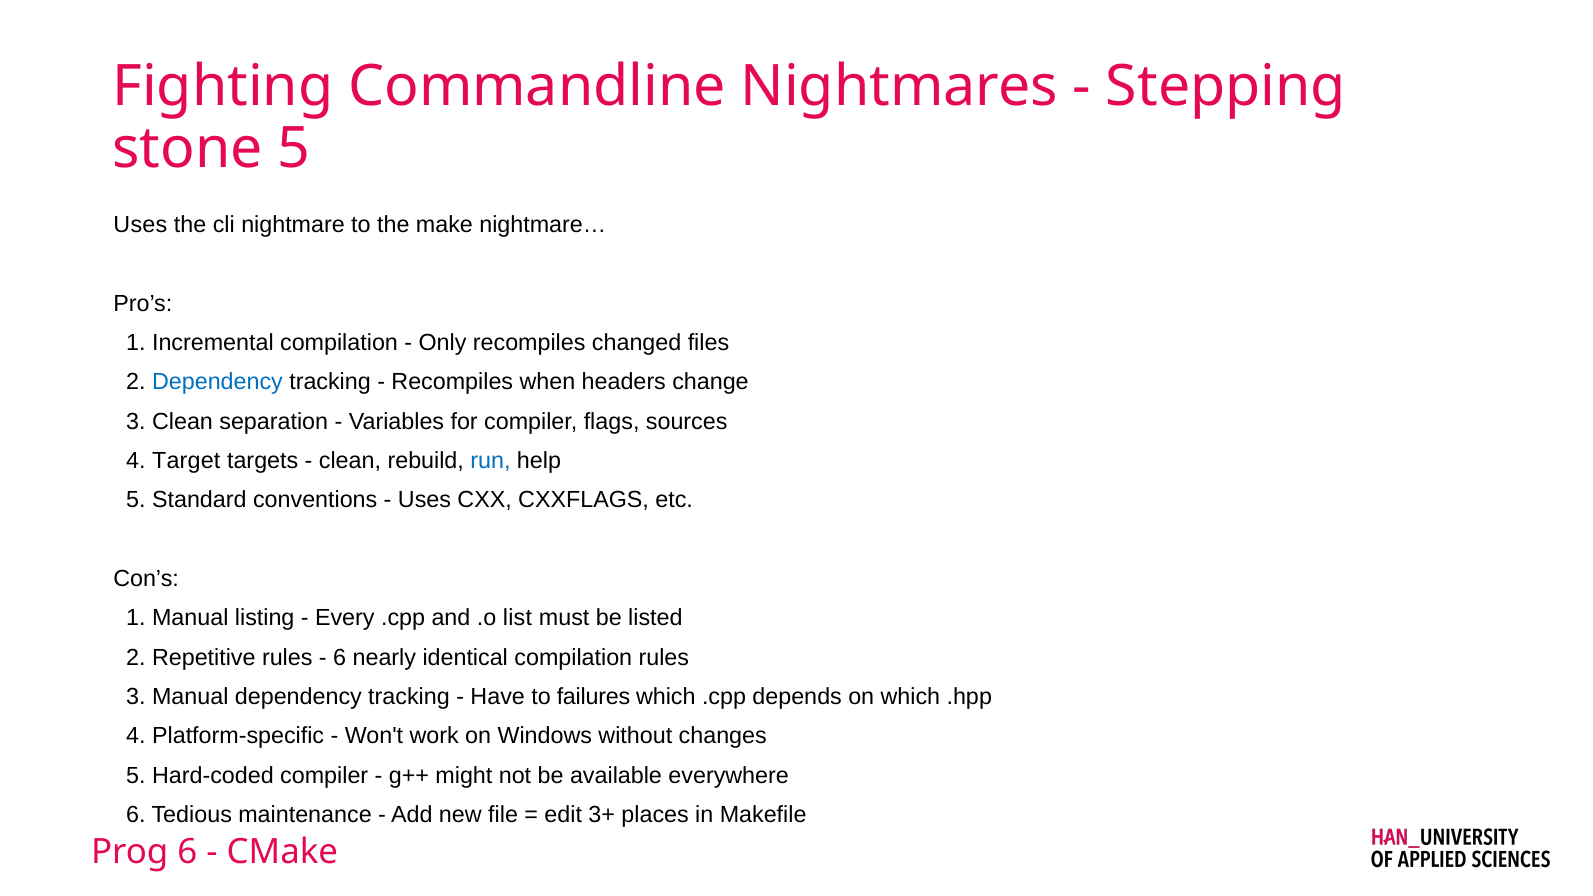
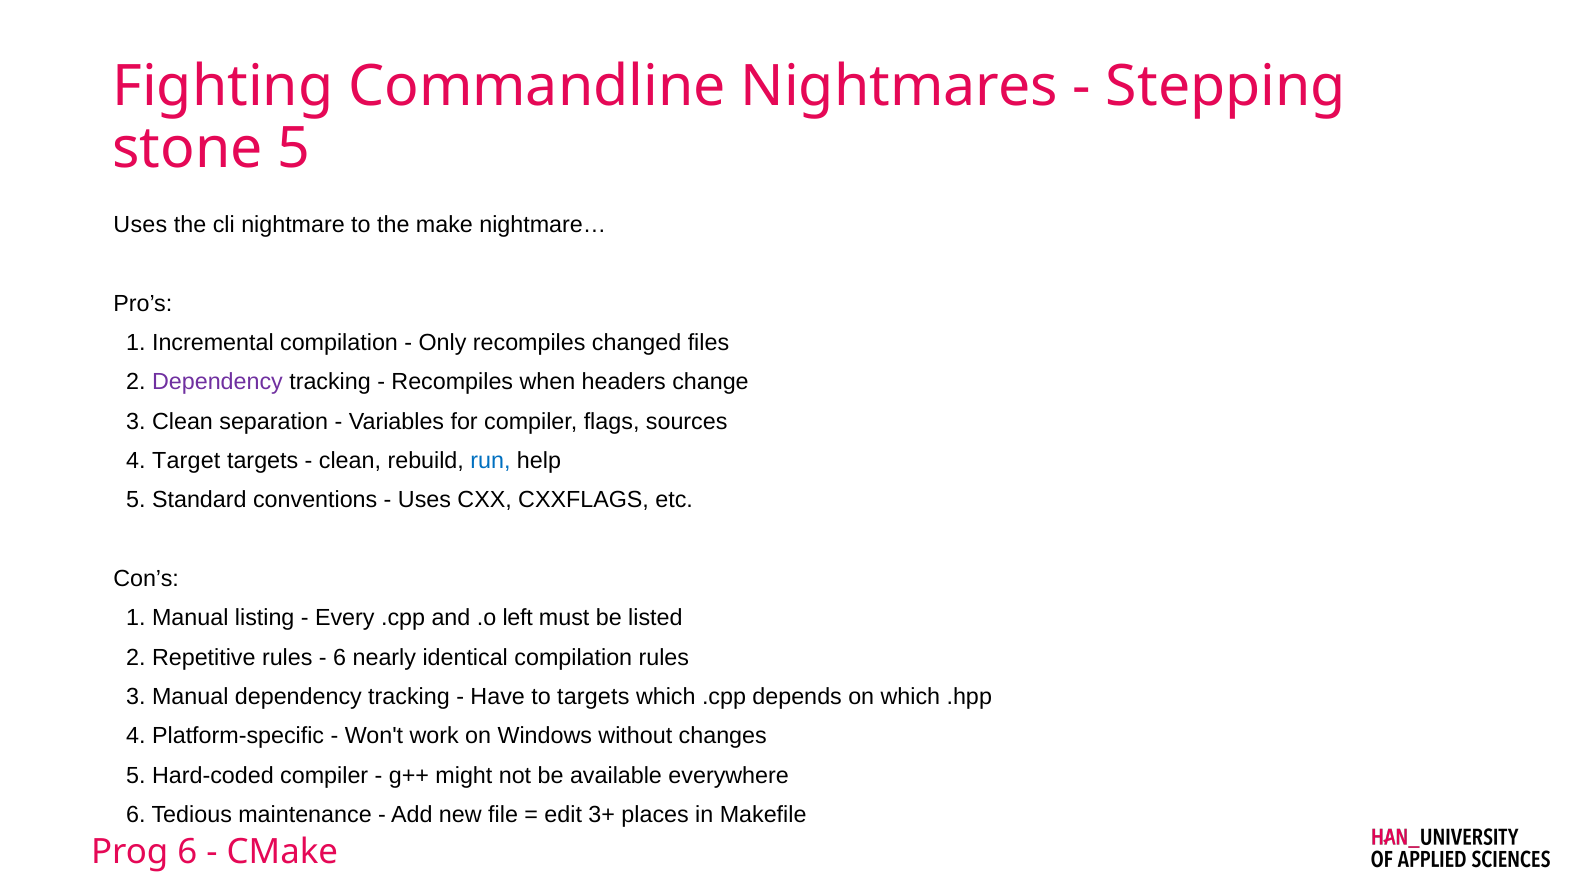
Dependency at (217, 382) colour: blue -> purple
list: list -> left
to failures: failures -> targets
